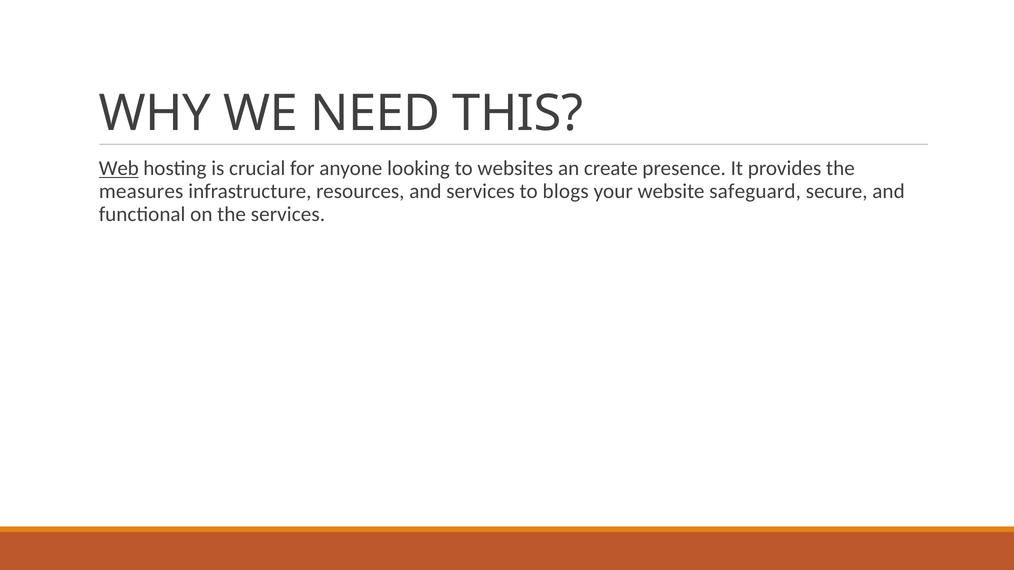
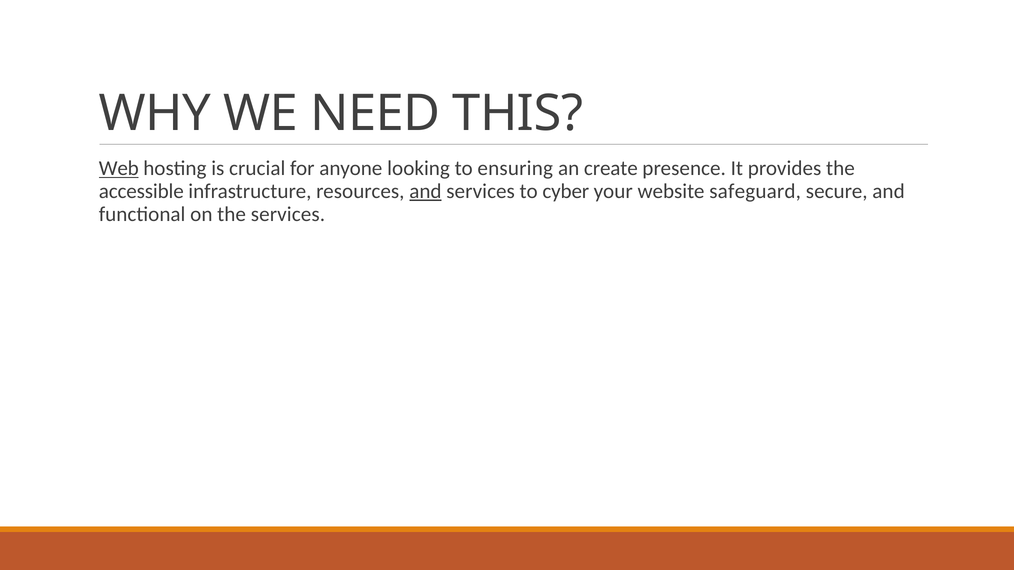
websites: websites -> ensuring
measures: measures -> accessible
and at (425, 191) underline: none -> present
blogs: blogs -> cyber
